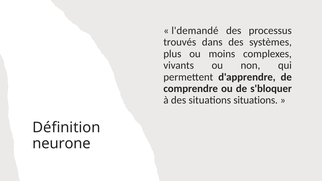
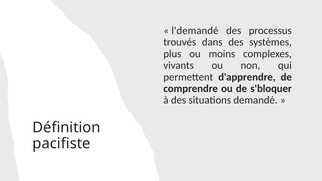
situations situations: situations -> demandé
neurone: neurone -> pacifiste
